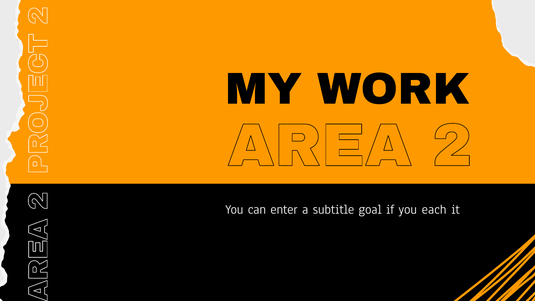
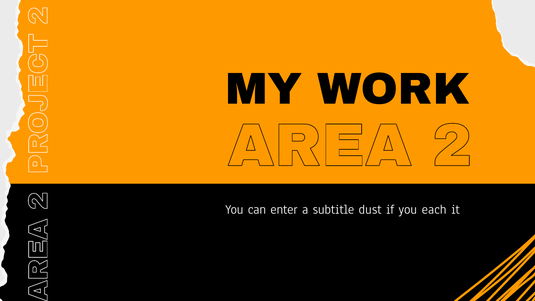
goal: goal -> dust
